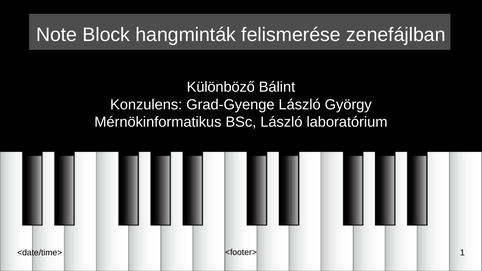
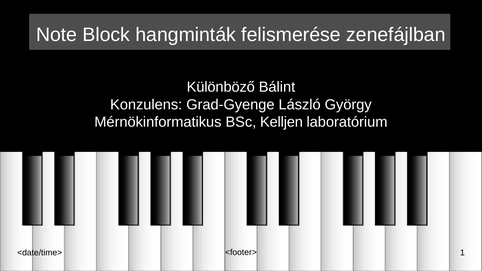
BSc László: László -> Kelljen
